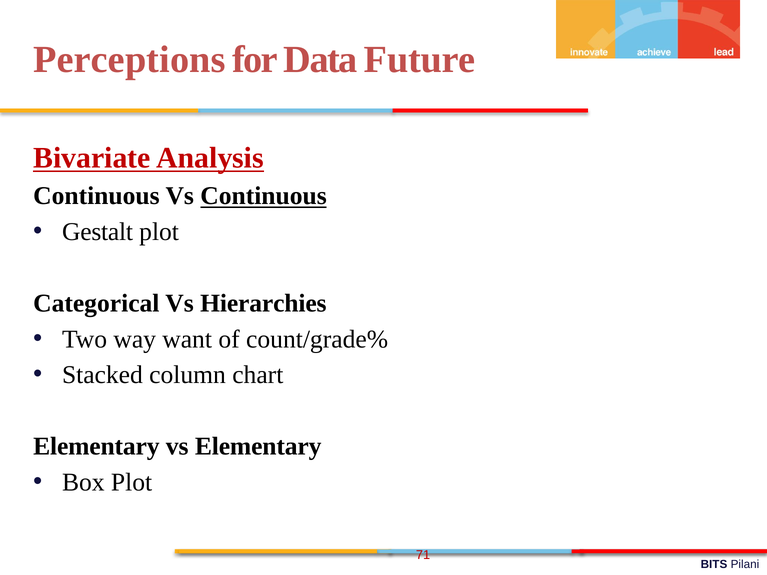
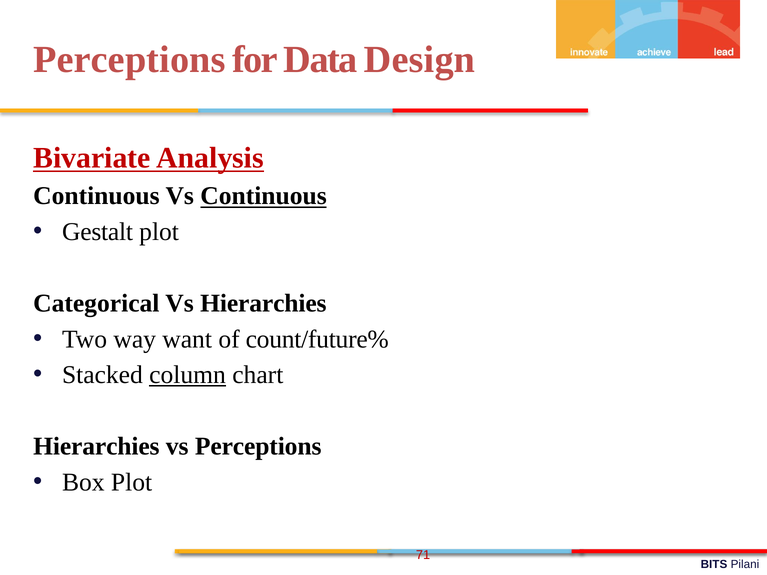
Future: Future -> Design
count/grade%: count/grade% -> count/future%
column underline: none -> present
Elementary at (96, 447): Elementary -> Hierarchies
vs Elementary: Elementary -> Perceptions
